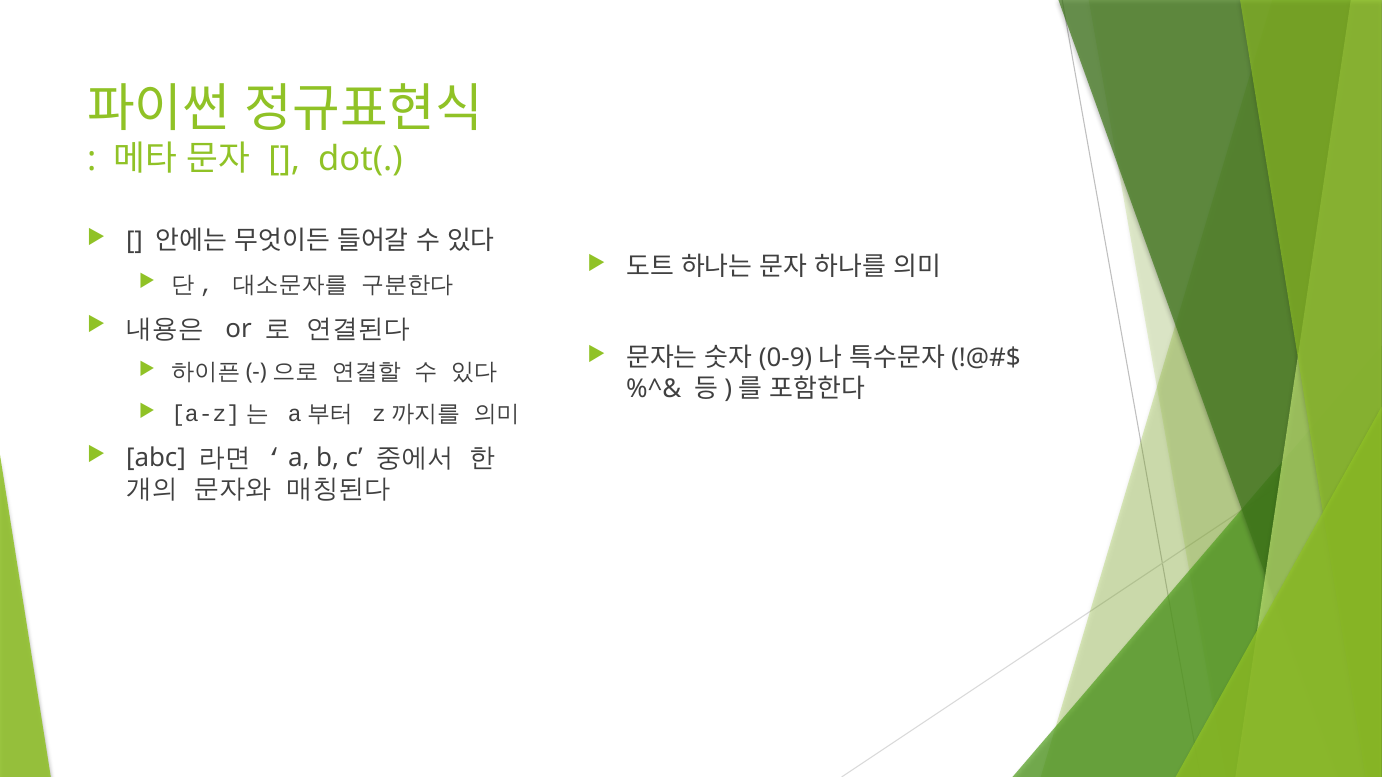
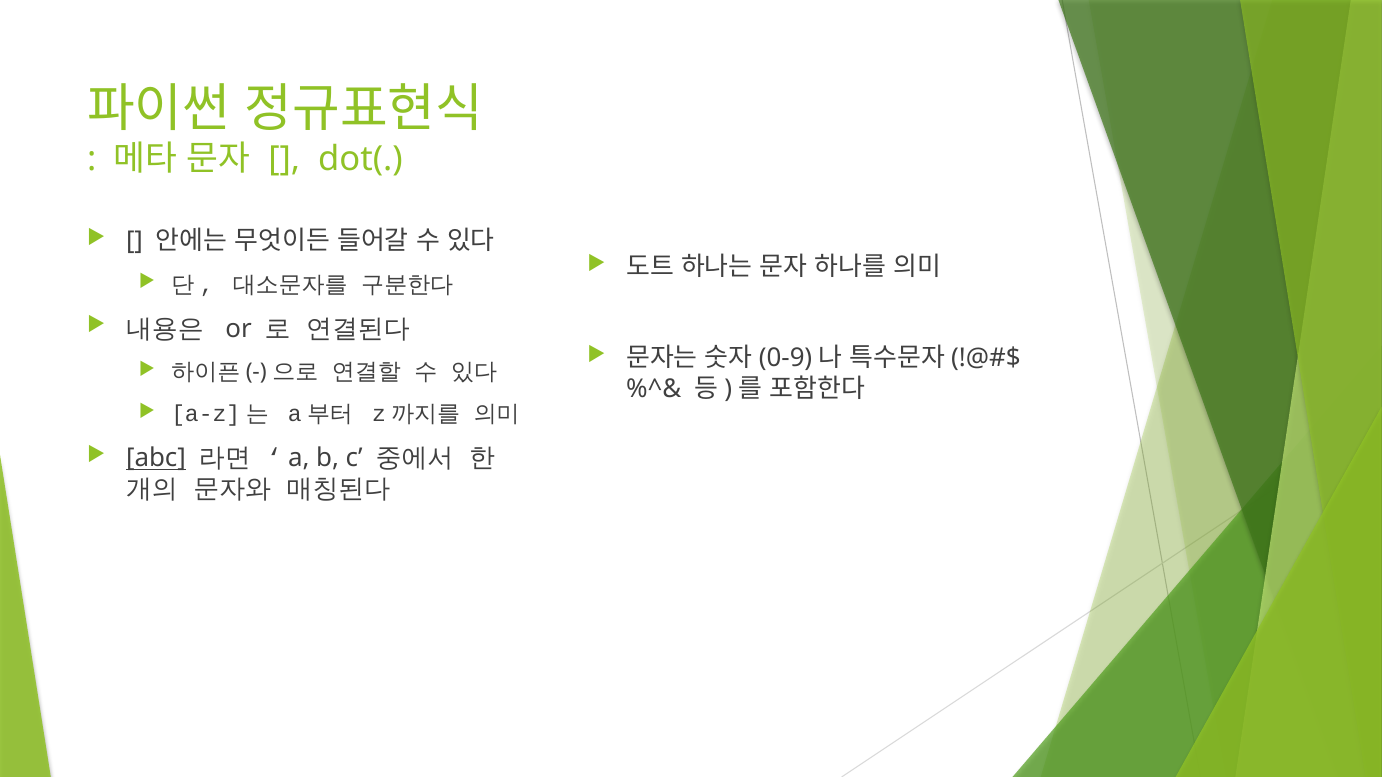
abc underline: none -> present
